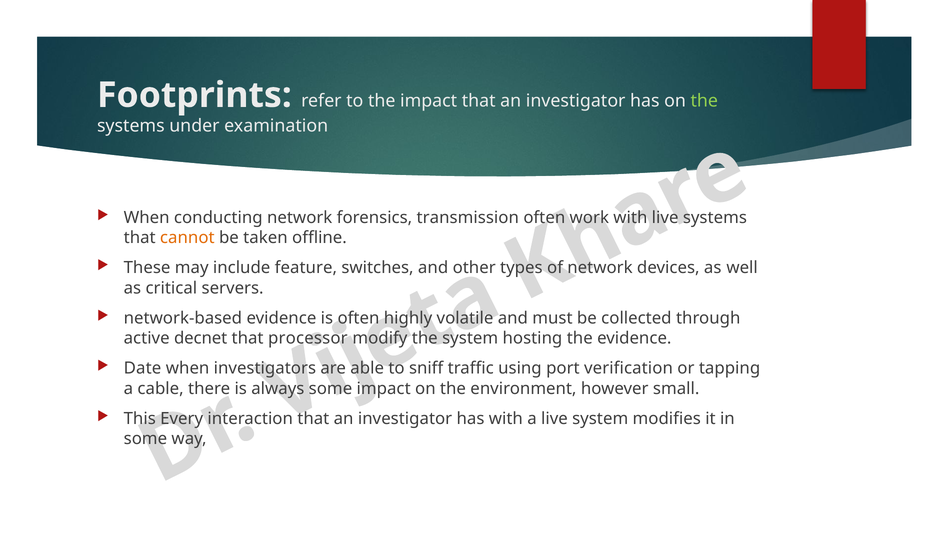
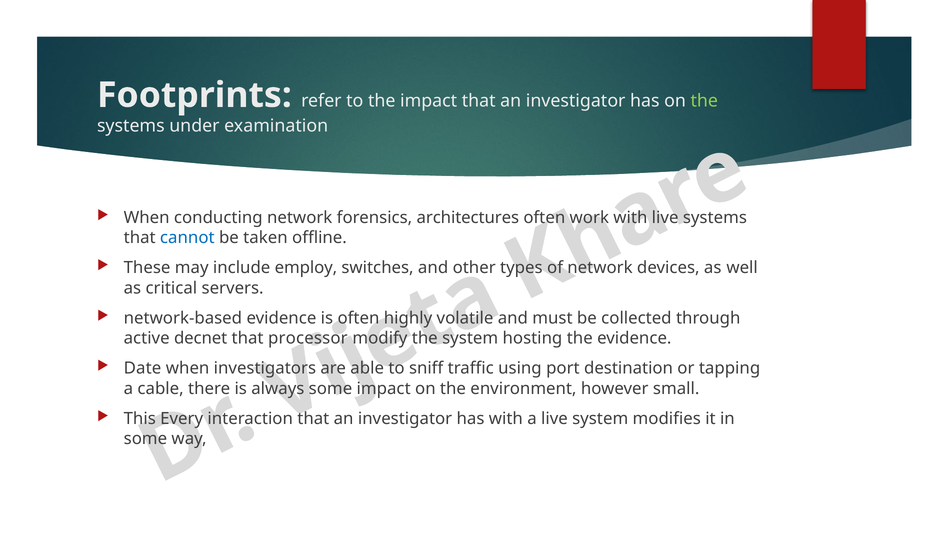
transmission: transmission -> architectures
cannot colour: orange -> blue
feature: feature -> employ
verification: verification -> destination
